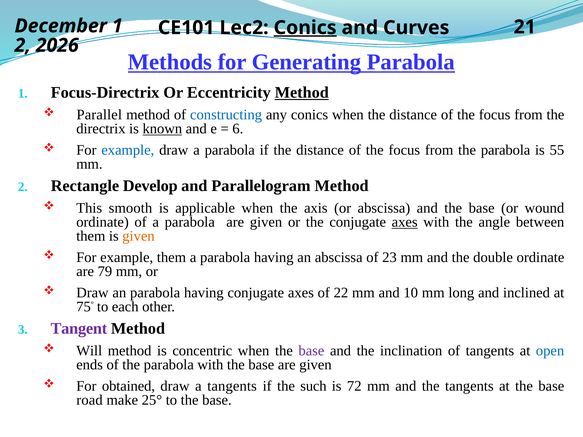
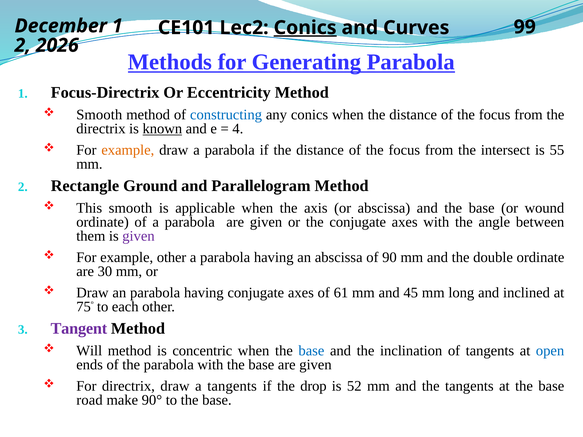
21: 21 -> 99
Method at (302, 93) underline: present -> none
Parallel at (99, 115): Parallel -> Smooth
6: 6 -> 4
example at (128, 150) colour: blue -> orange
from the parabola: parabola -> intersect
Develop: Develop -> Ground
axes at (405, 222) underline: present -> none
given at (138, 236) colour: orange -> purple
example them: them -> other
23: 23 -> 90
79: 79 -> 30
22: 22 -> 61
10: 10 -> 45
base at (311, 351) colour: purple -> blue
For obtained: obtained -> directrix
such: such -> drop
72: 72 -> 52
25°: 25° -> 90°
